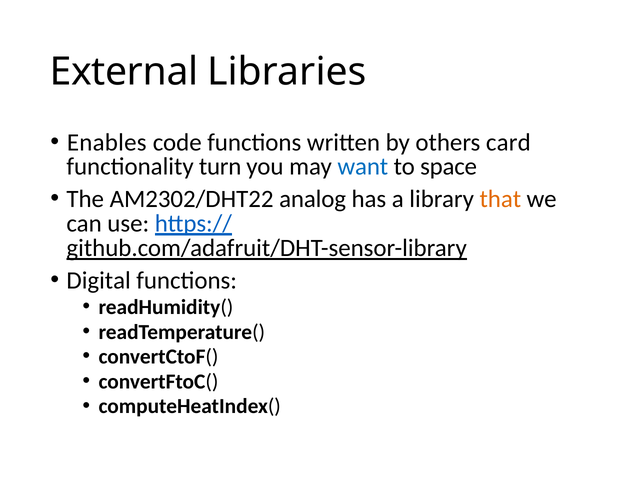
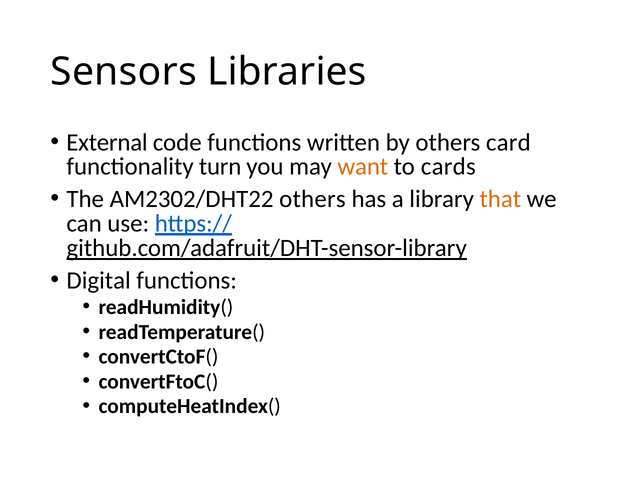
External: External -> Sensors
Enables: Enables -> External
want colour: blue -> orange
space: space -> cards
AM2302/DHT22 analog: analog -> others
